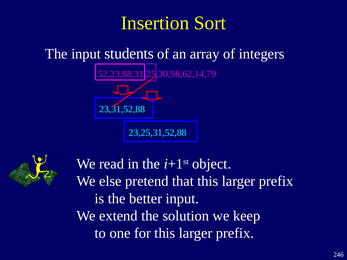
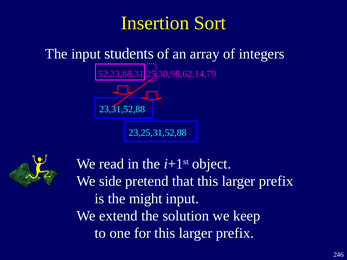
else: else -> side
better: better -> might
